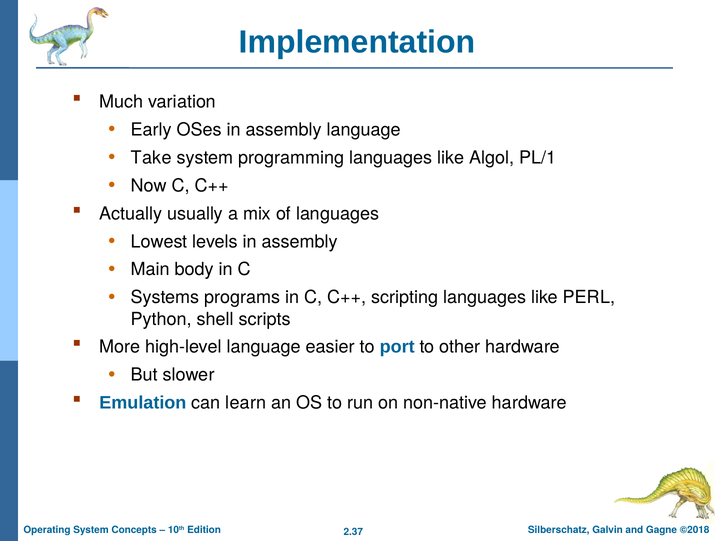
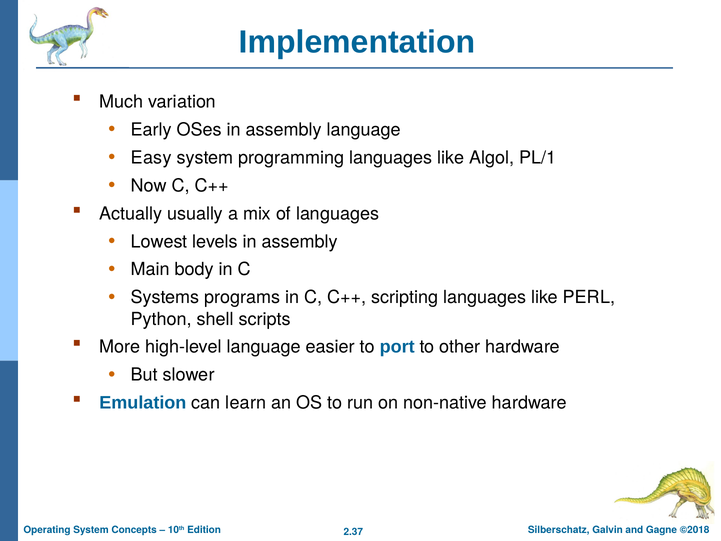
Take: Take -> Easy
